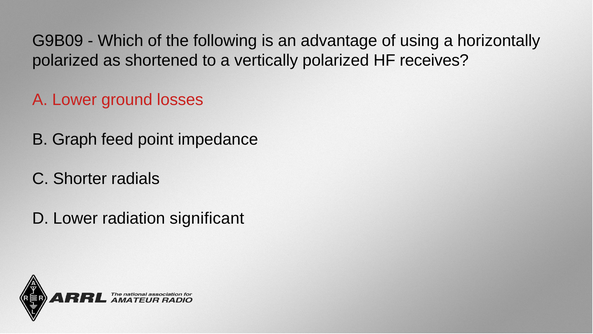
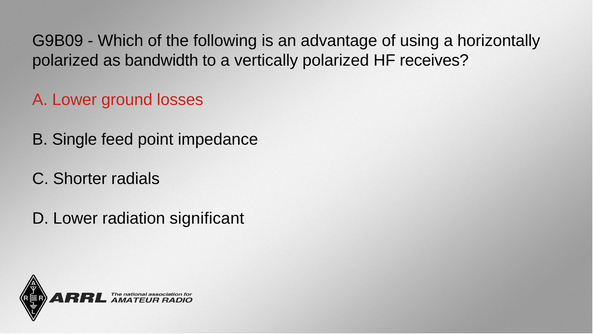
shortened: shortened -> bandwidth
Graph: Graph -> Single
